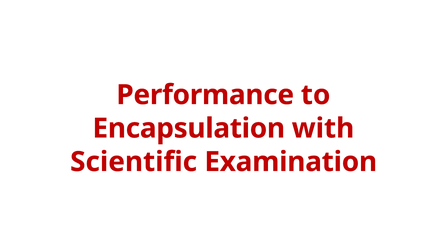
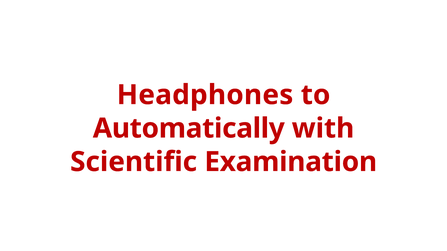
Performance: Performance -> Headphones
Encapsulation: Encapsulation -> Automatically
